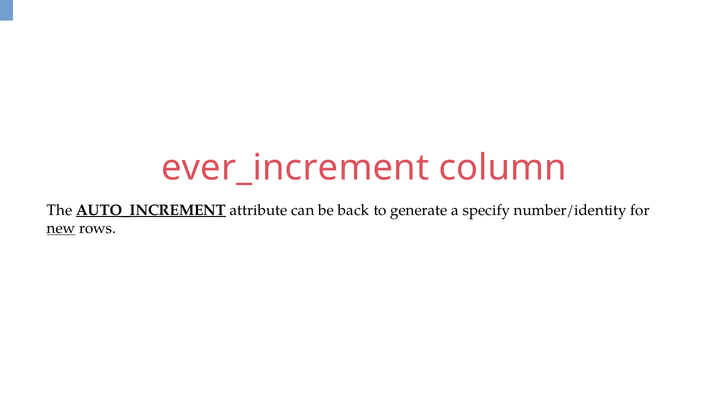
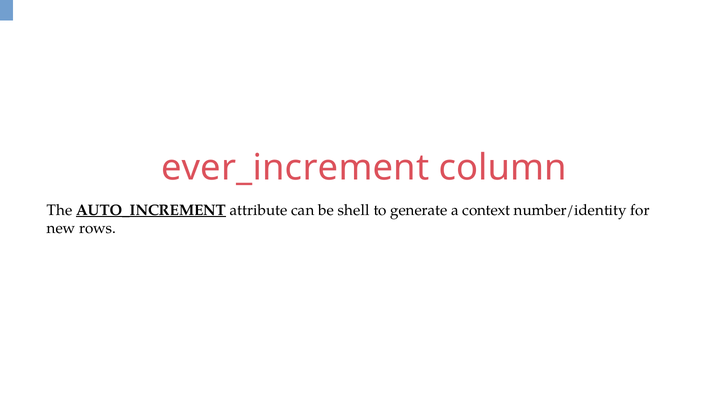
back: back -> shell
specify: specify -> context
new underline: present -> none
